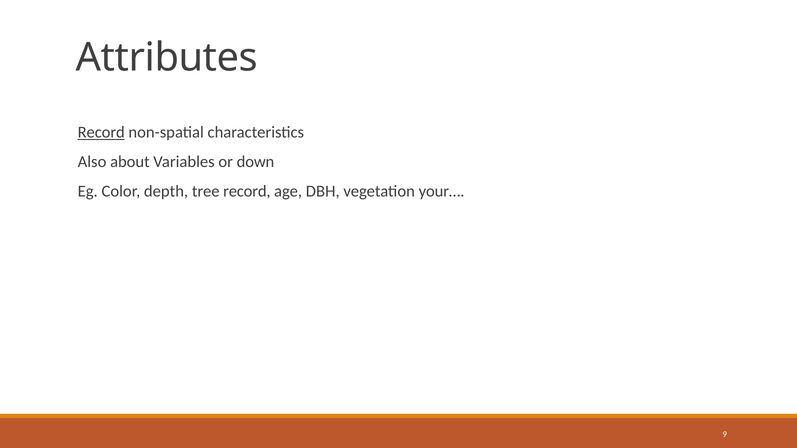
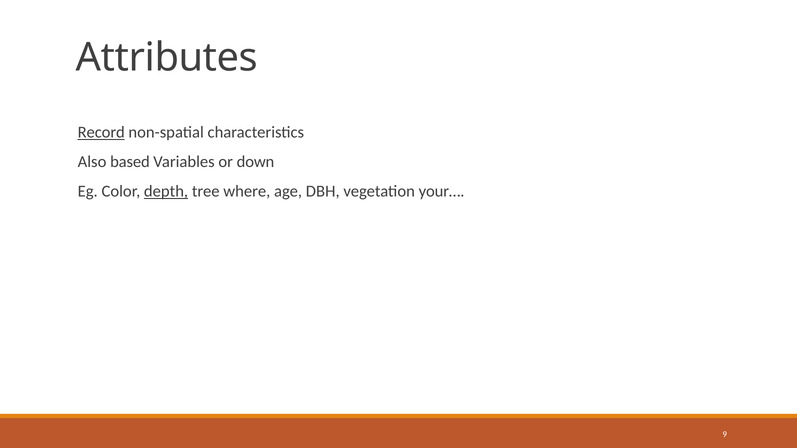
about: about -> based
depth underline: none -> present
tree record: record -> where
